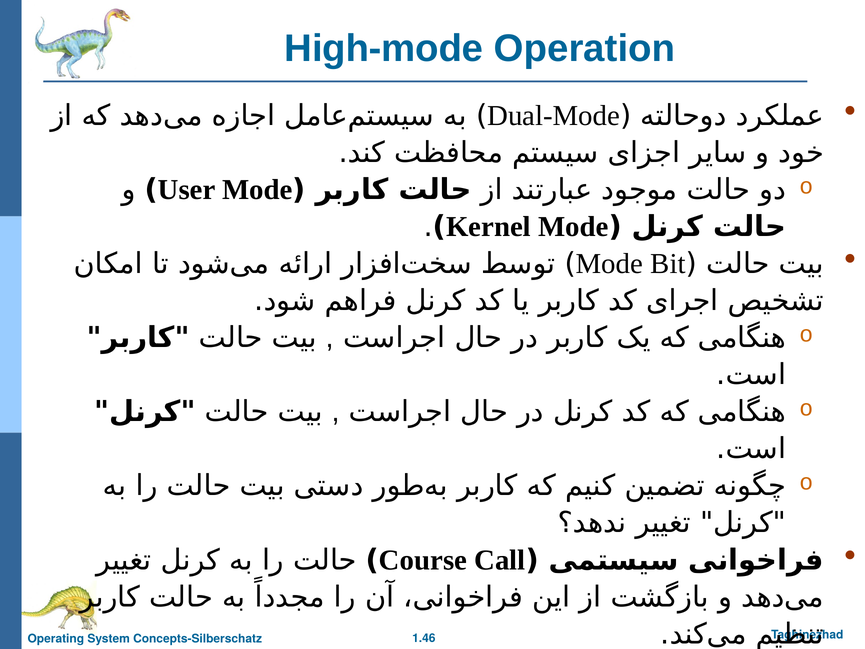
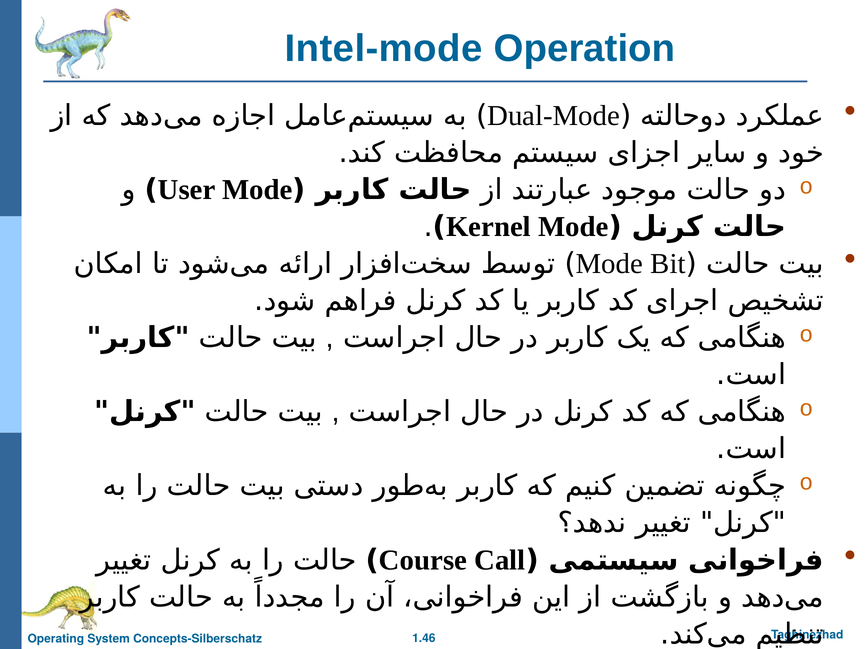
High-mode: High-mode -> Intel-mode
